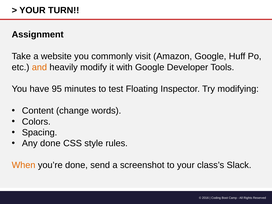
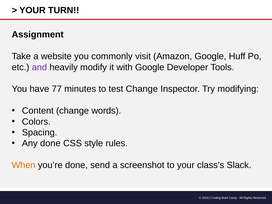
and colour: orange -> purple
95: 95 -> 77
test Floating: Floating -> Change
